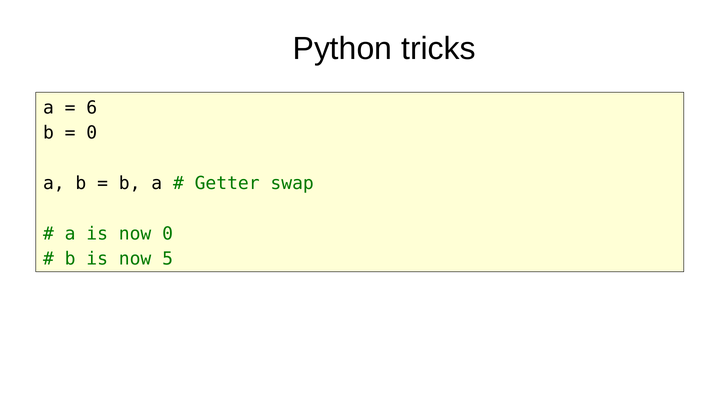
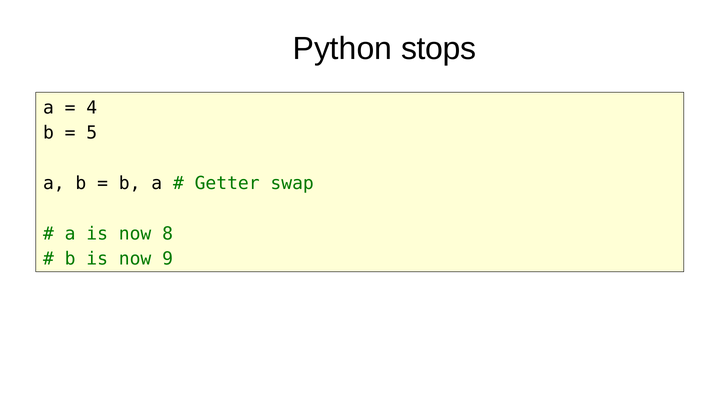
tricks: tricks -> stops
6: 6 -> 4
0 at (92, 133): 0 -> 5
now 0: 0 -> 8
5: 5 -> 9
